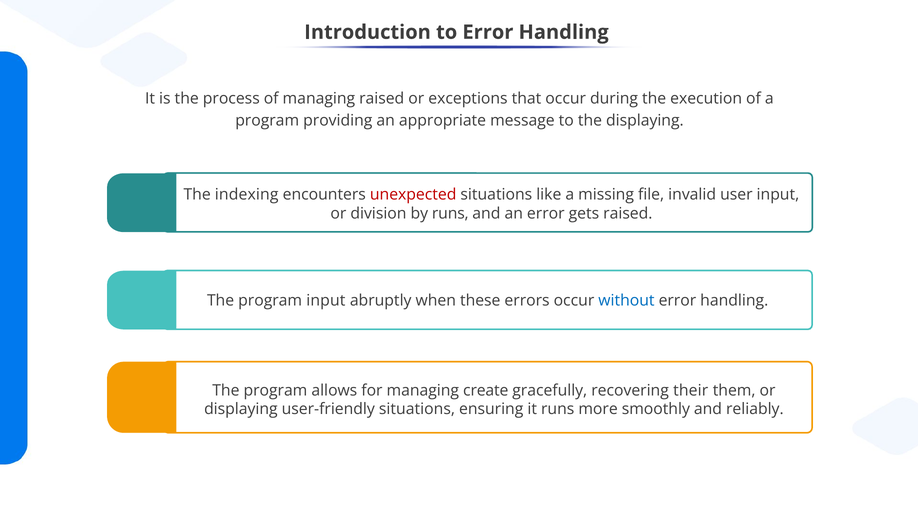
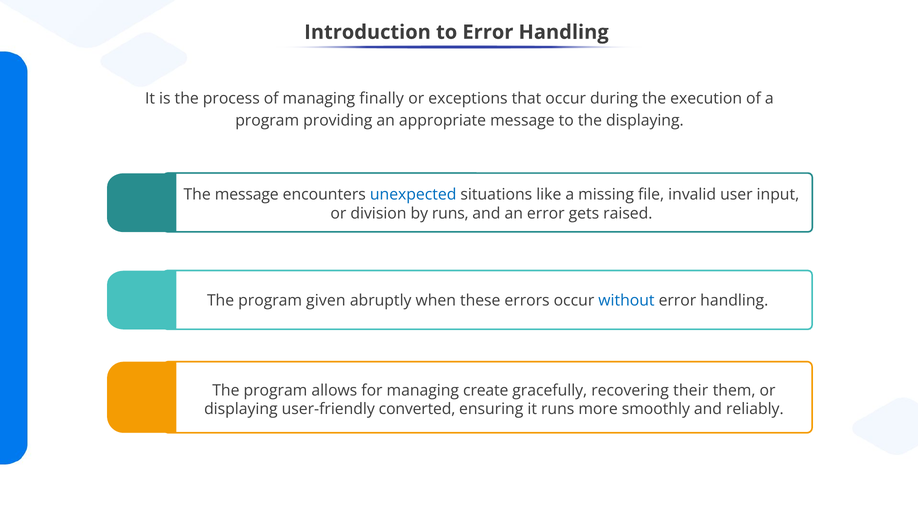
managing raised: raised -> finally
The indexing: indexing -> message
unexpected colour: red -> blue
program input: input -> given
user-friendly situations: situations -> converted
